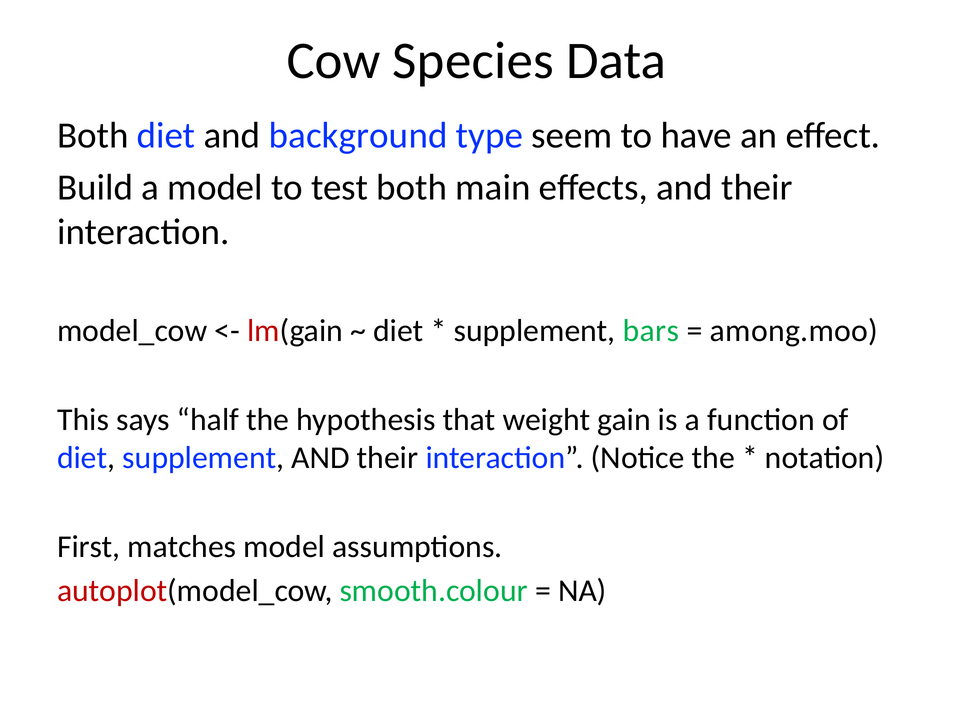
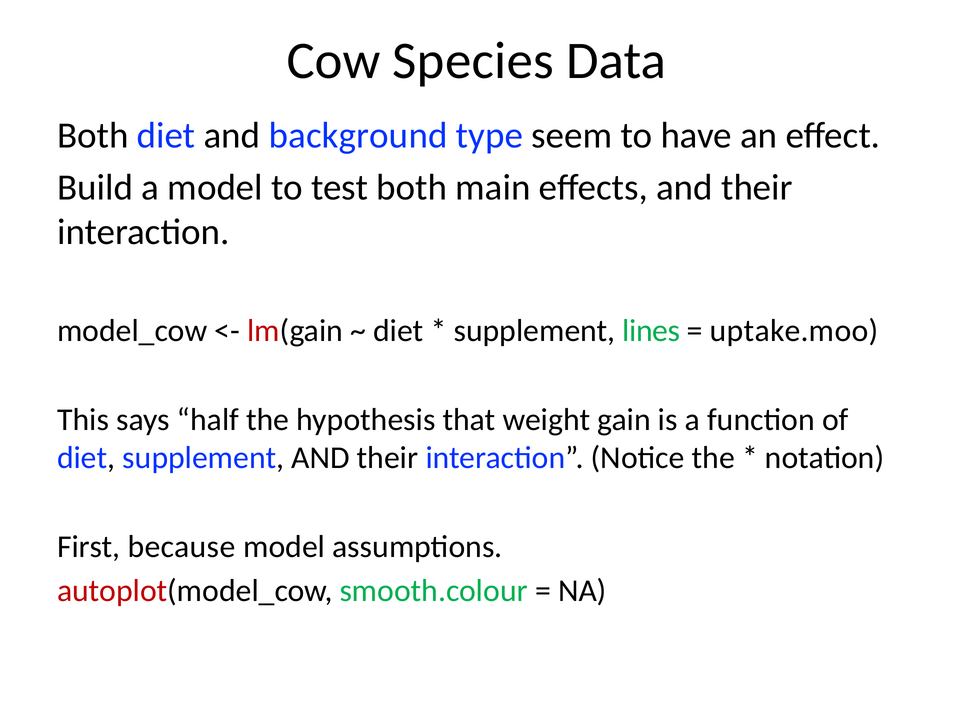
bars: bars -> lines
among.moo: among.moo -> uptake.moo
matches: matches -> because
